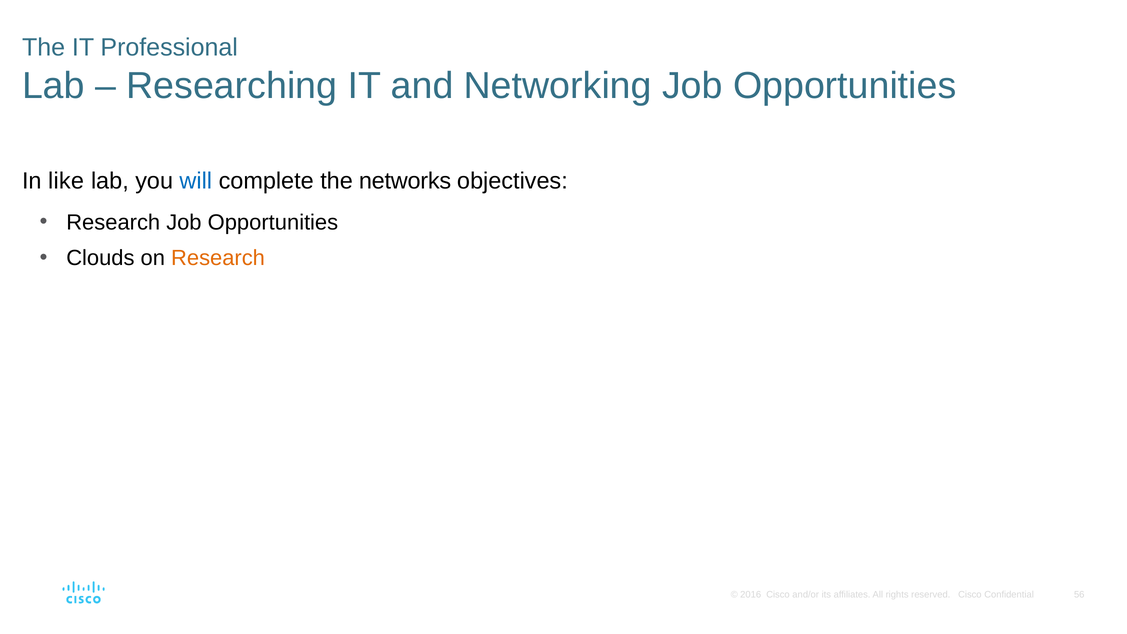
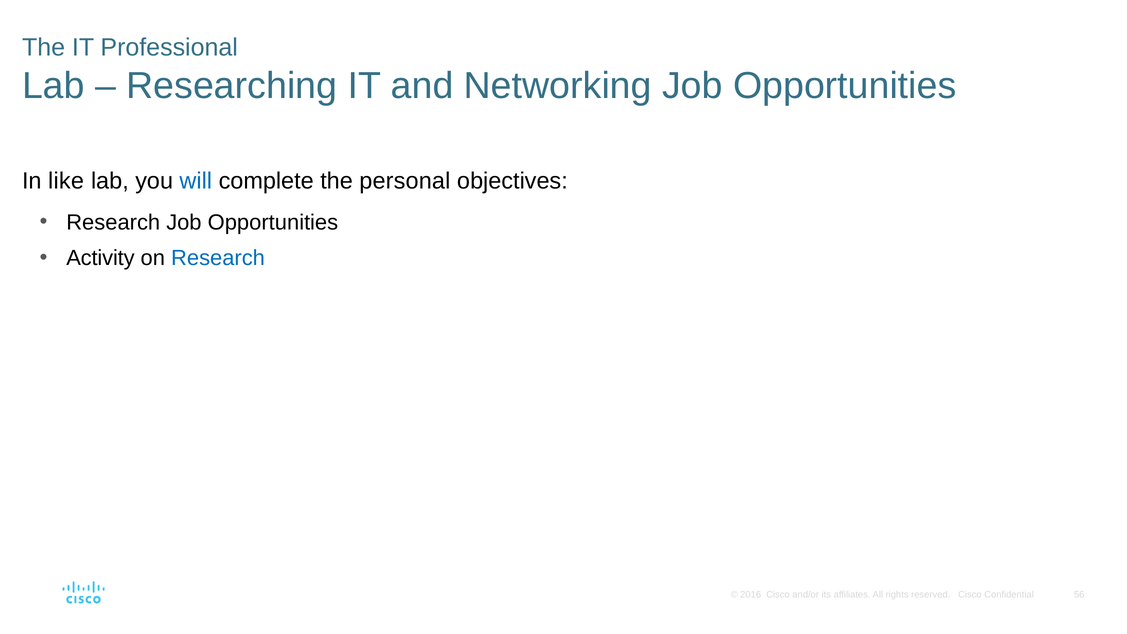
networks: networks -> personal
Clouds: Clouds -> Activity
Research at (218, 258) colour: orange -> blue
